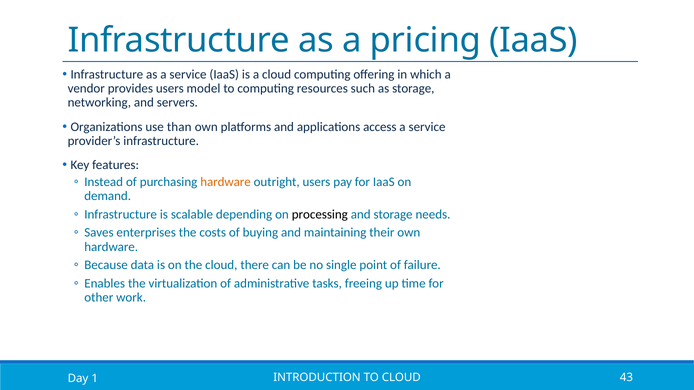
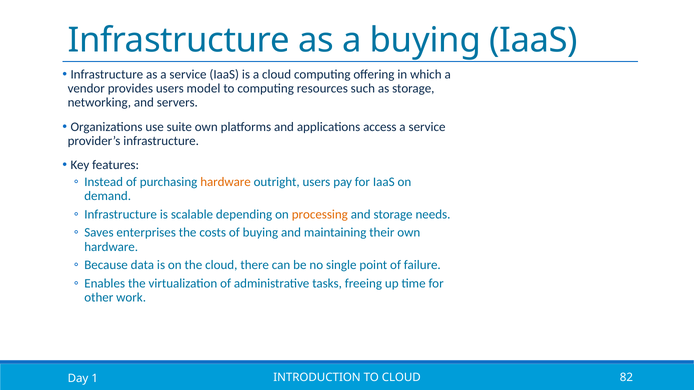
a pricing: pricing -> buying
than: than -> suite
processing colour: black -> orange
43: 43 -> 82
